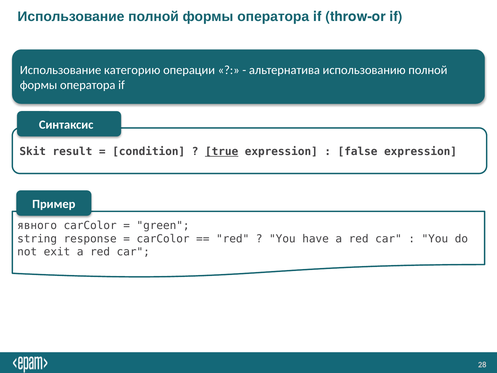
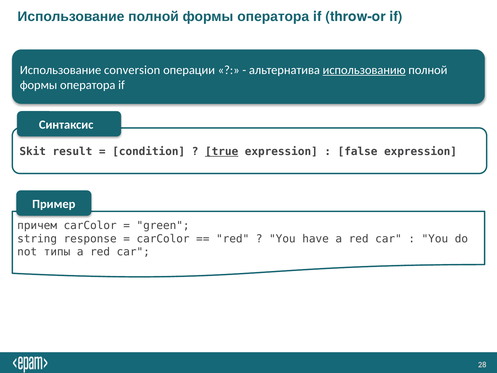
категорию: категорию -> conversion
использованию underline: none -> present
явного: явного -> причем
exit: exit -> типы
